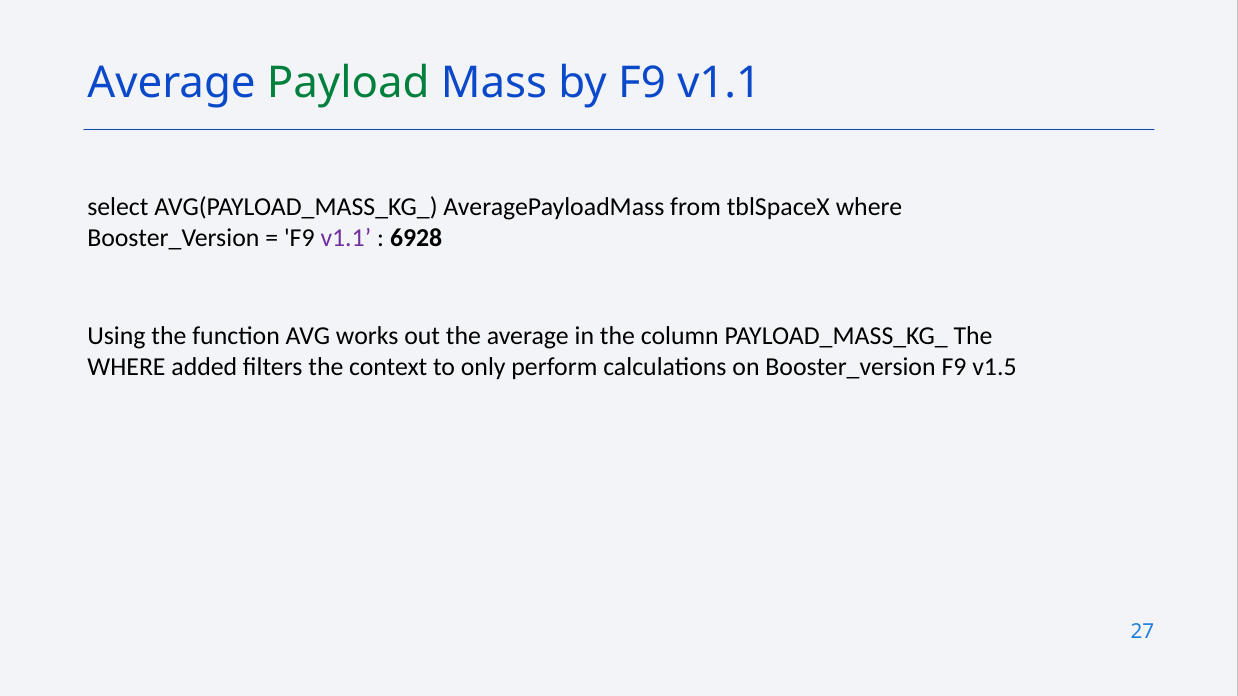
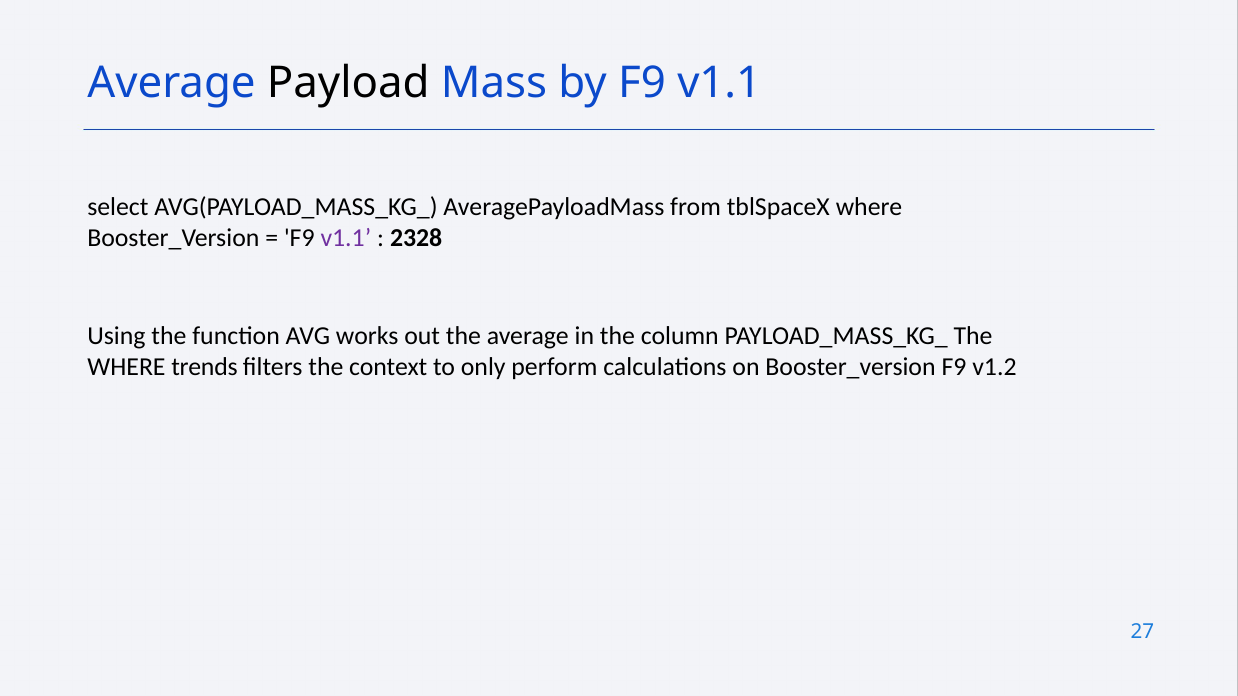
Payload colour: green -> black
6928: 6928 -> 2328
added: added -> trends
v1.5: v1.5 -> v1.2
